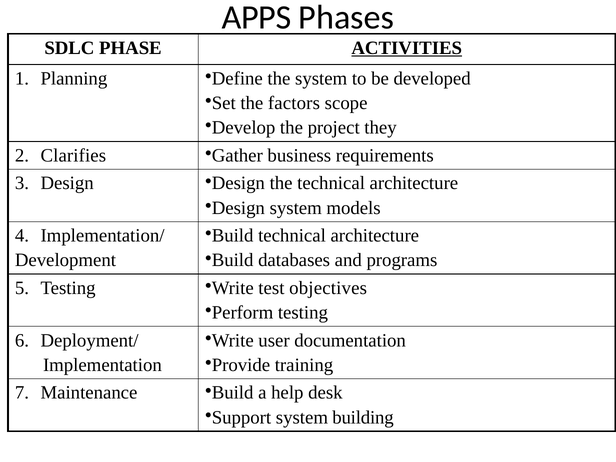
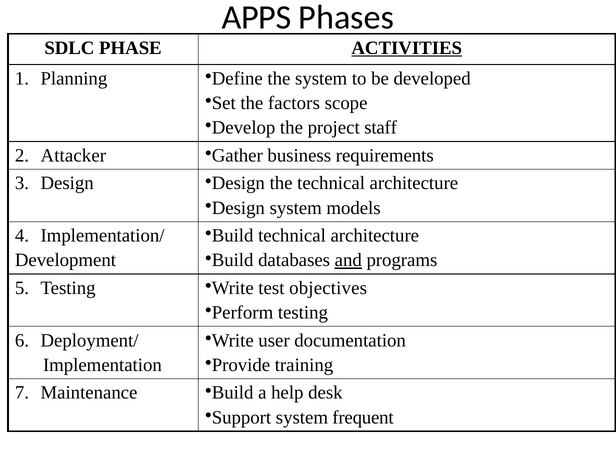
they: they -> staff
Clarifies: Clarifies -> Attacker
and underline: none -> present
building: building -> frequent
